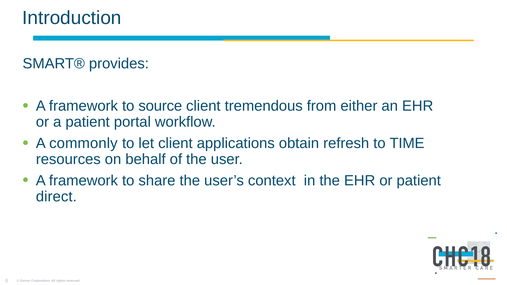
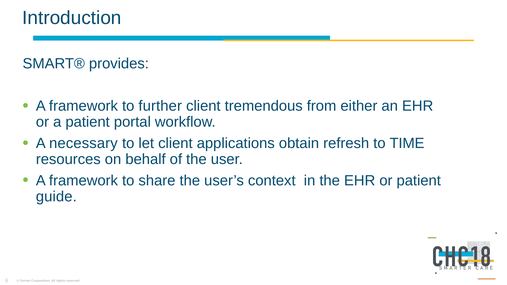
source: source -> further
commonly: commonly -> necessary
direct: direct -> guide
